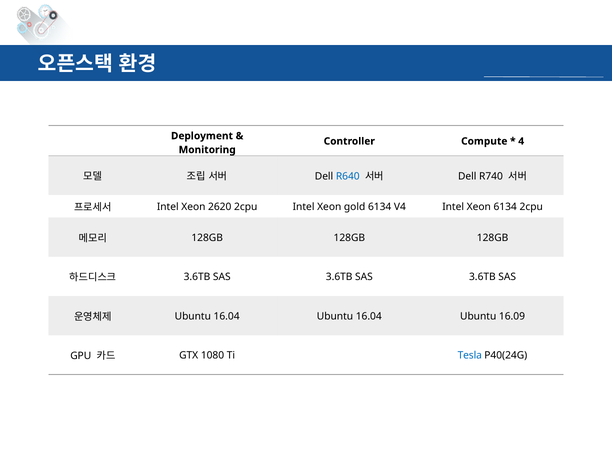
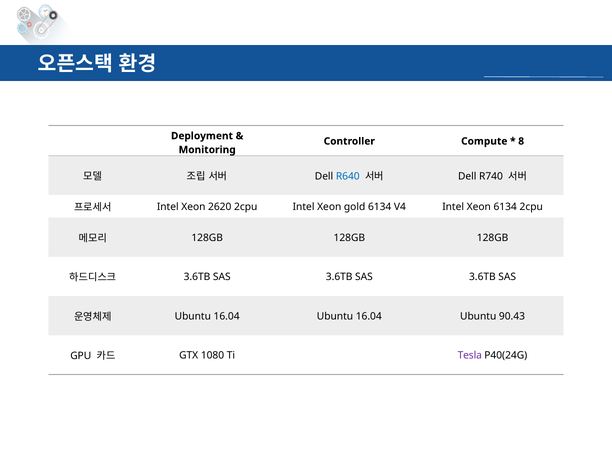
4: 4 -> 8
16.09: 16.09 -> 90.43
Tesla colour: blue -> purple
